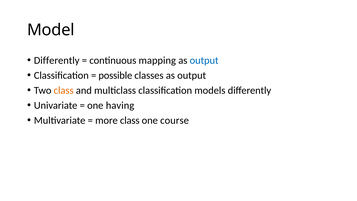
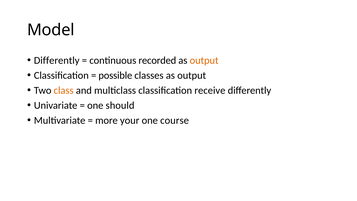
mapping: mapping -> recorded
output at (204, 60) colour: blue -> orange
models: models -> receive
having: having -> should
more class: class -> your
